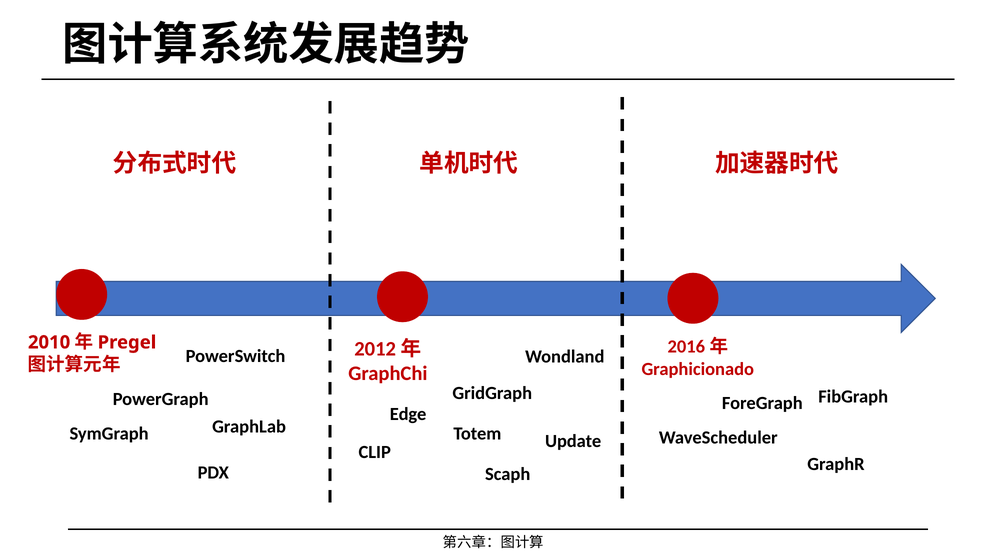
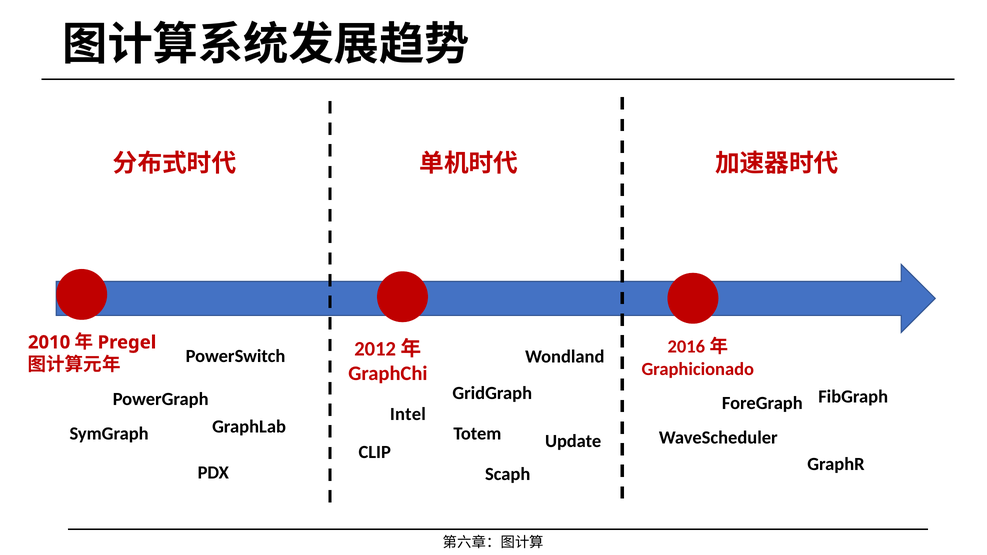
Edge: Edge -> Intel
